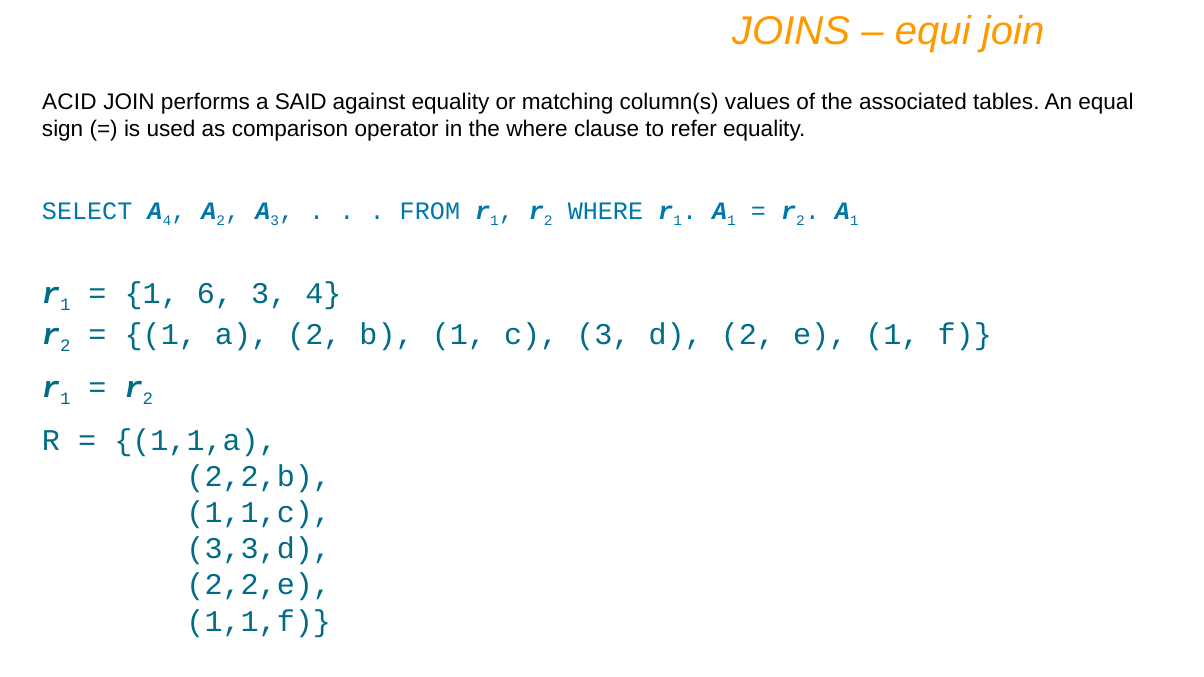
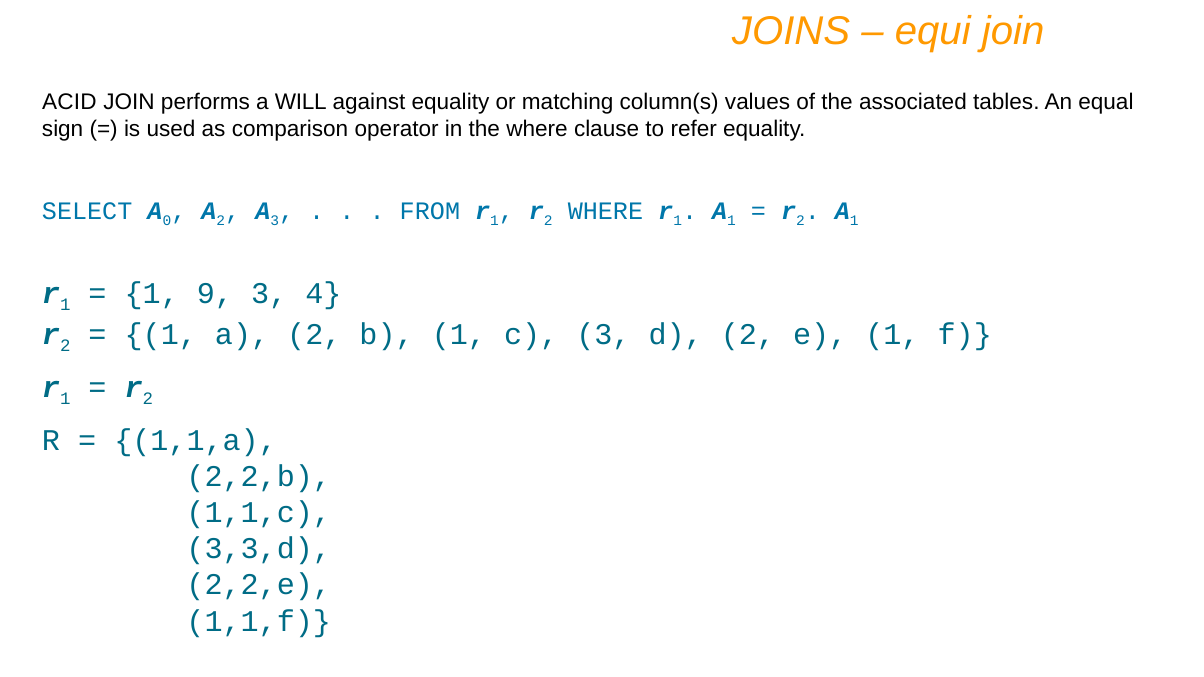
SAID: SAID -> WILL
A 4: 4 -> 0
6: 6 -> 9
